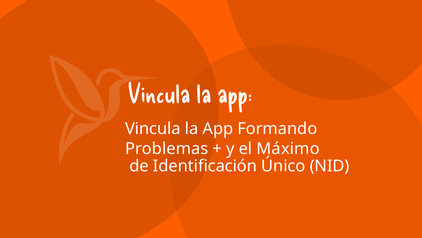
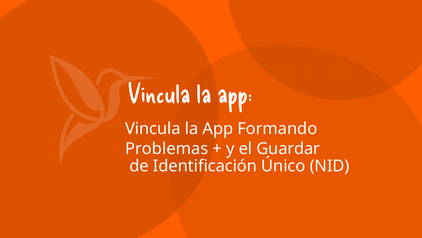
Máximo: Máximo -> Guardar
